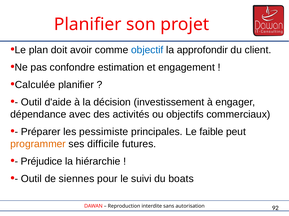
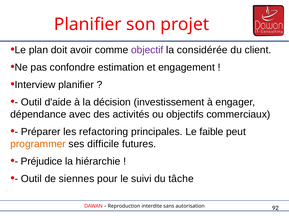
objectif colour: blue -> purple
approfondir: approfondir -> considérée
Calculée: Calculée -> Interview
pessimiste: pessimiste -> refactoring
boats: boats -> tâche
